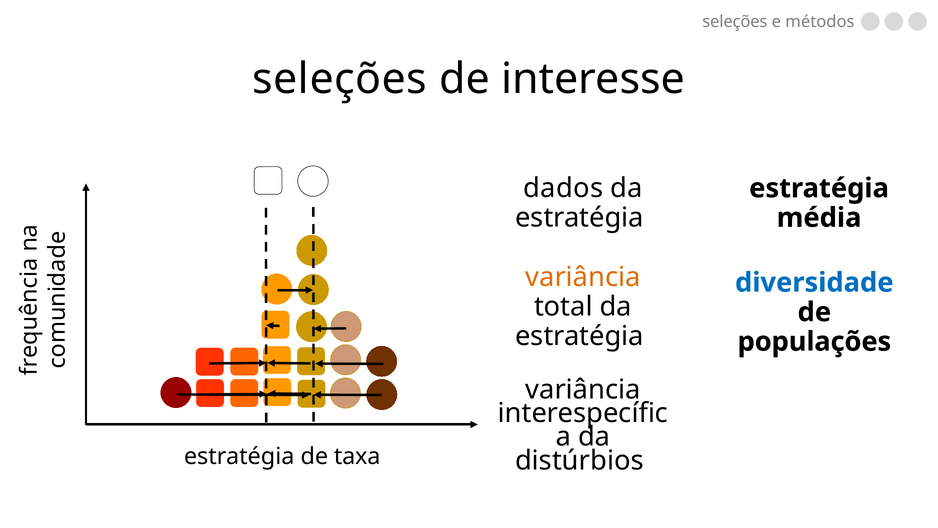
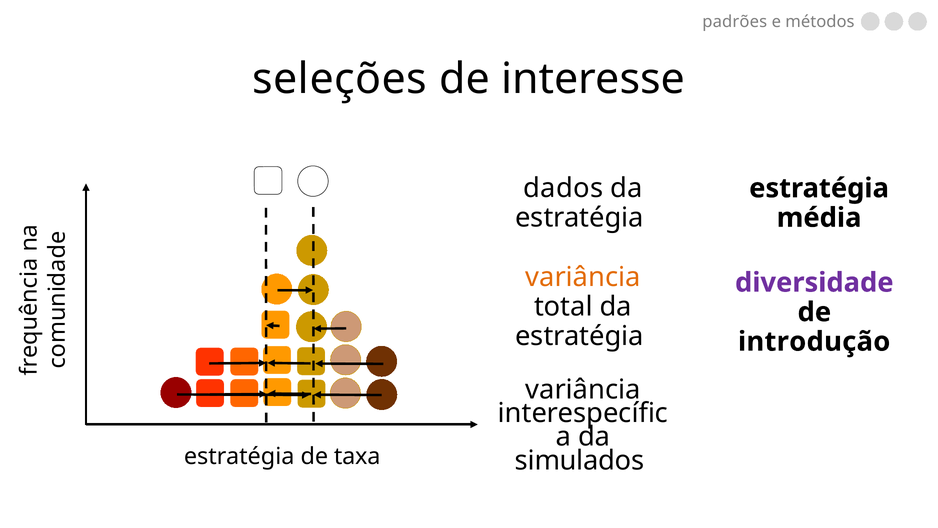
seleções at (735, 22): seleções -> padrões
diversidade colour: blue -> purple
populações: populações -> introdução
distúrbios: distúrbios -> simulados
